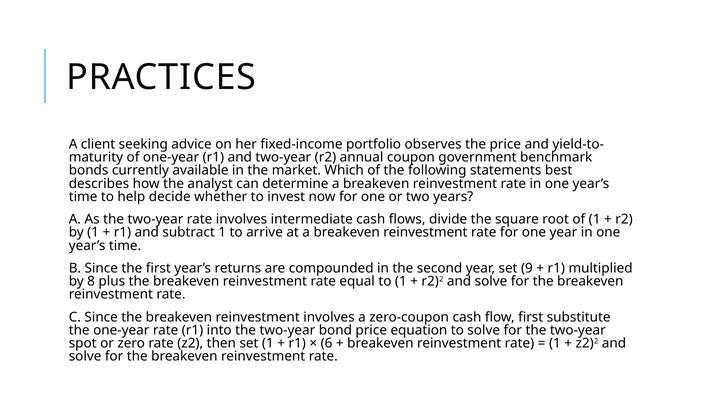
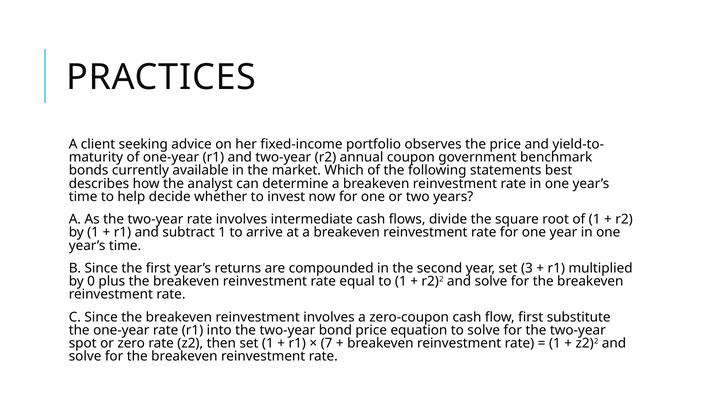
9: 9 -> 3
8: 8 -> 0
6: 6 -> 7
